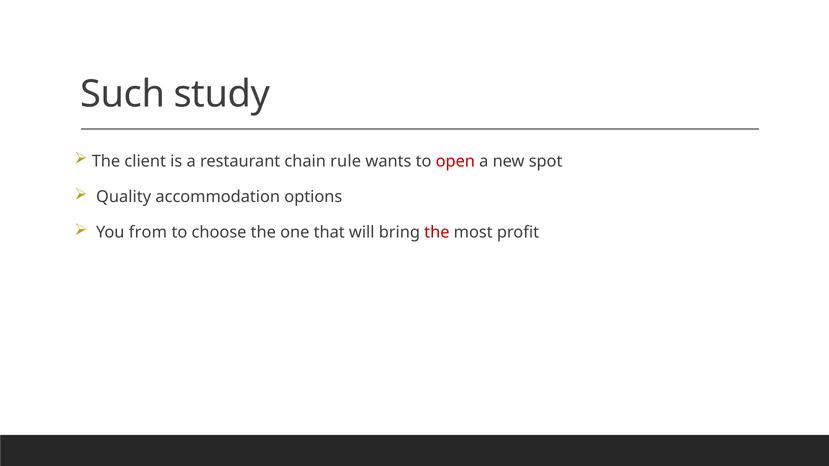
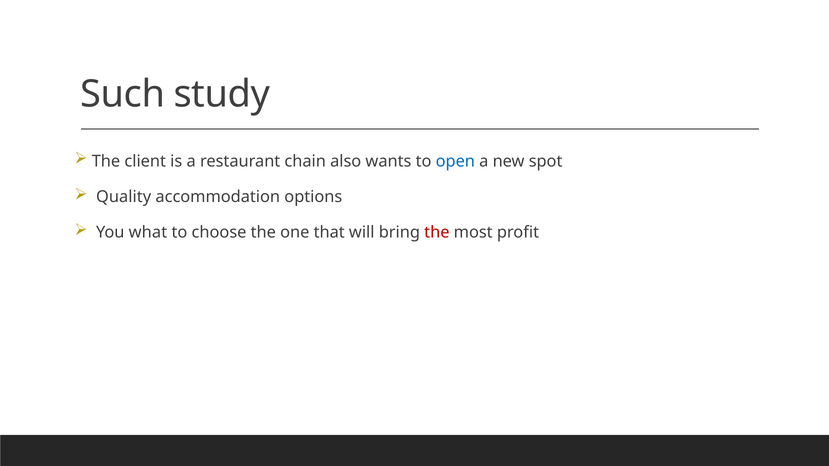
rule: rule -> also
open colour: red -> blue
from: from -> what
